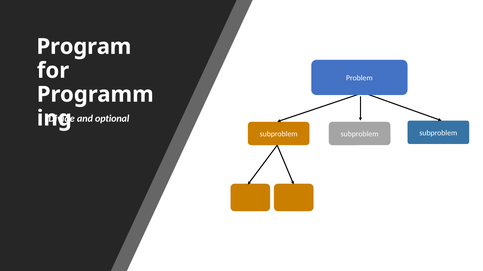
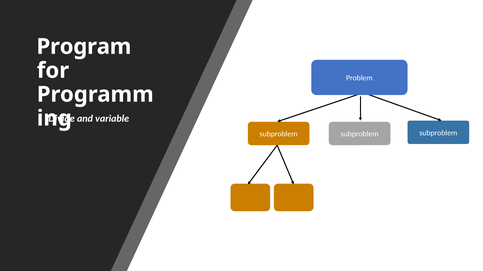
optional: optional -> variable
